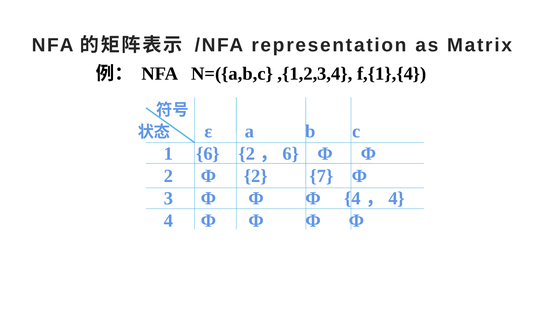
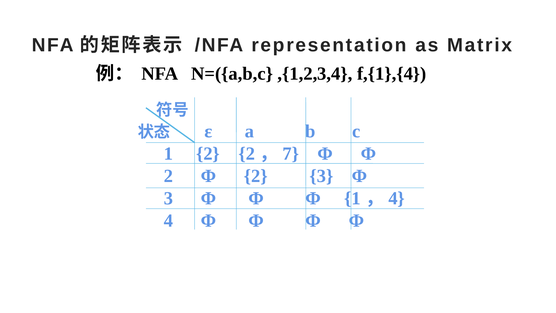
1 6: 6 -> 2
6 at (291, 154): 6 -> 7
2 7: 7 -> 3
Φ 4: 4 -> 1
